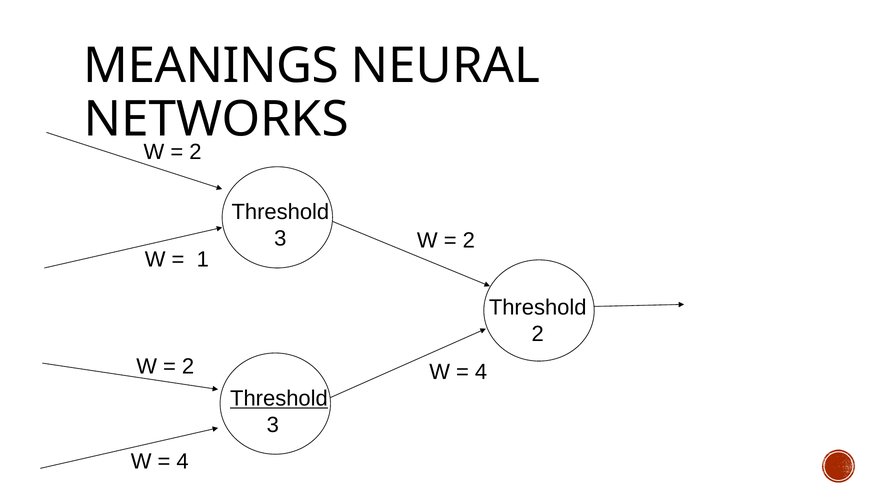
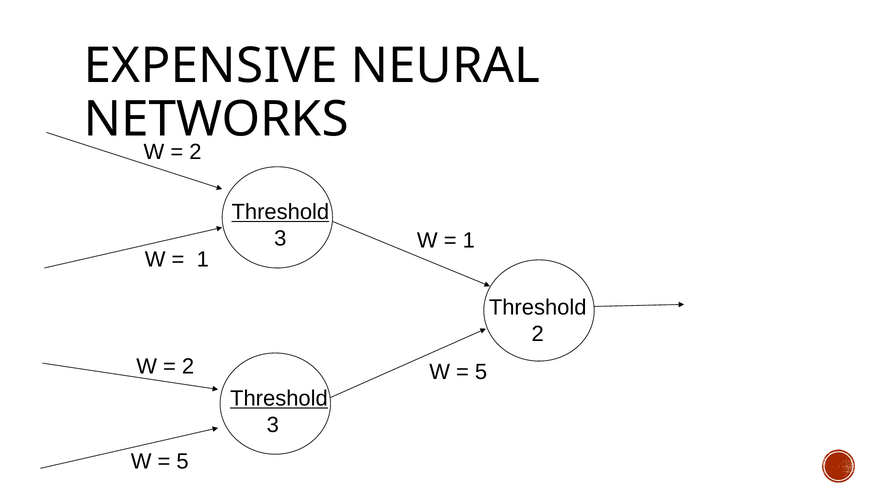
MEANINGS: MEANINGS -> EXPENSIVE
Threshold at (280, 212) underline: none -> present
2 at (469, 240): 2 -> 1
4 at (481, 372): 4 -> 5
4 at (183, 461): 4 -> 5
